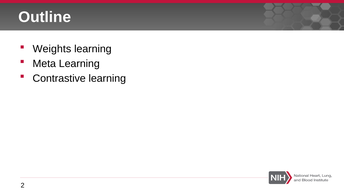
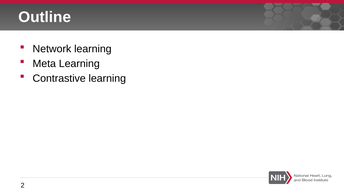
Weights: Weights -> Network
